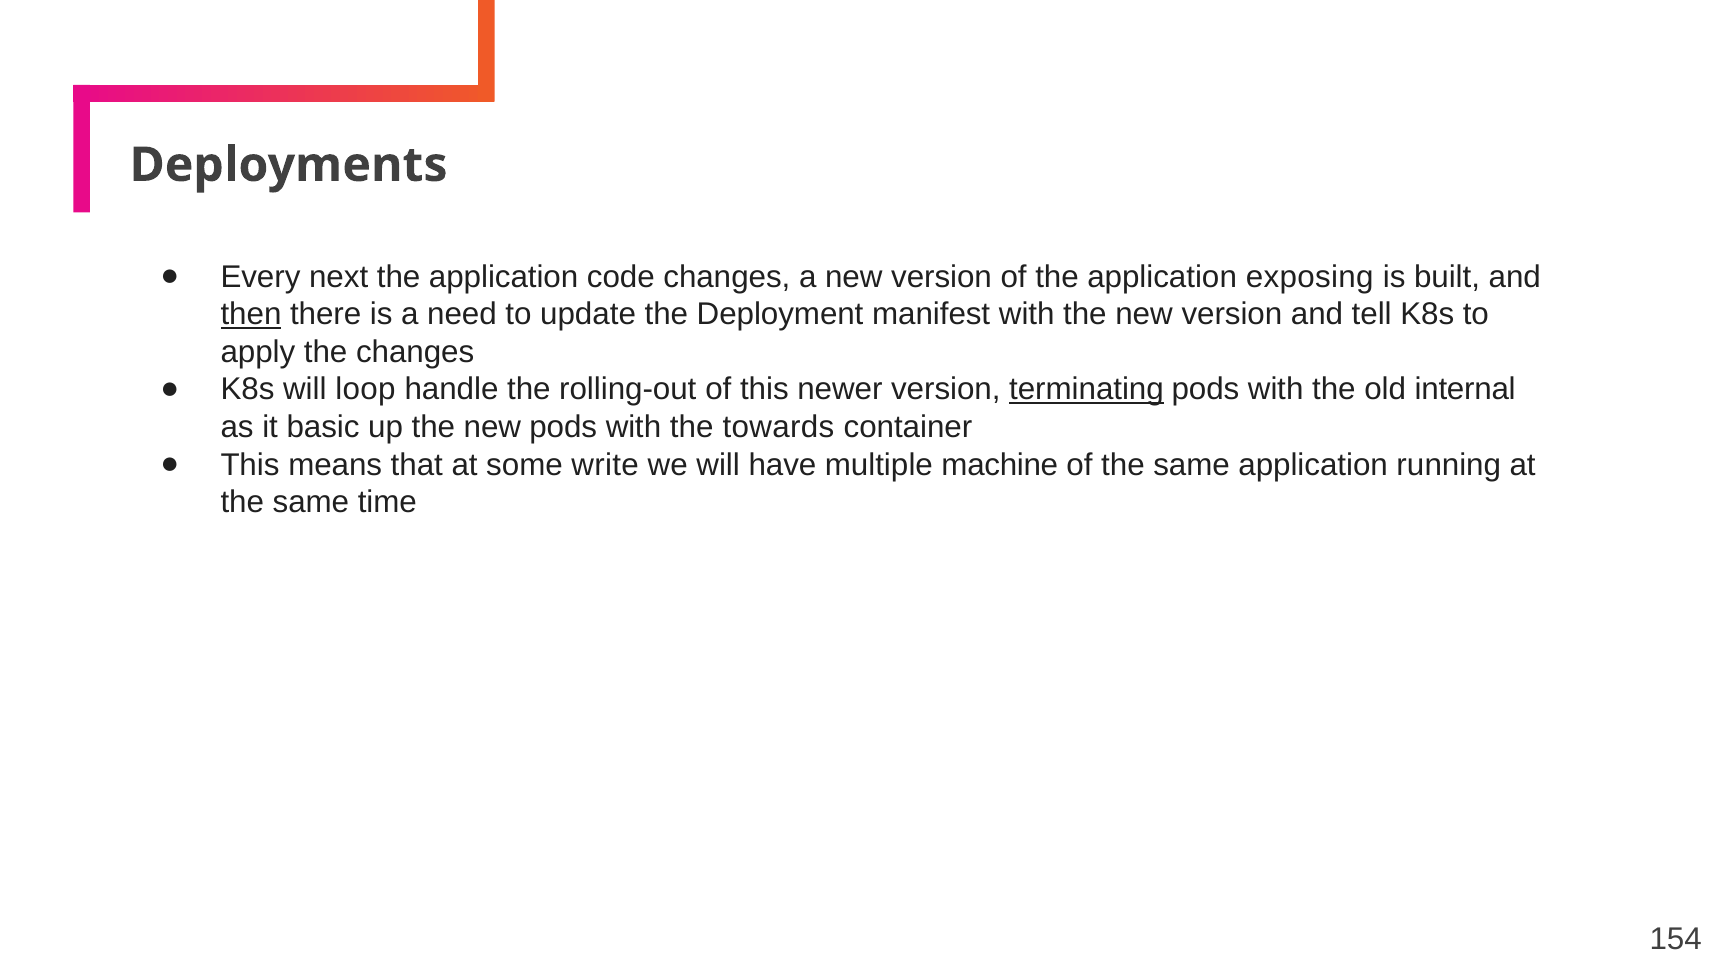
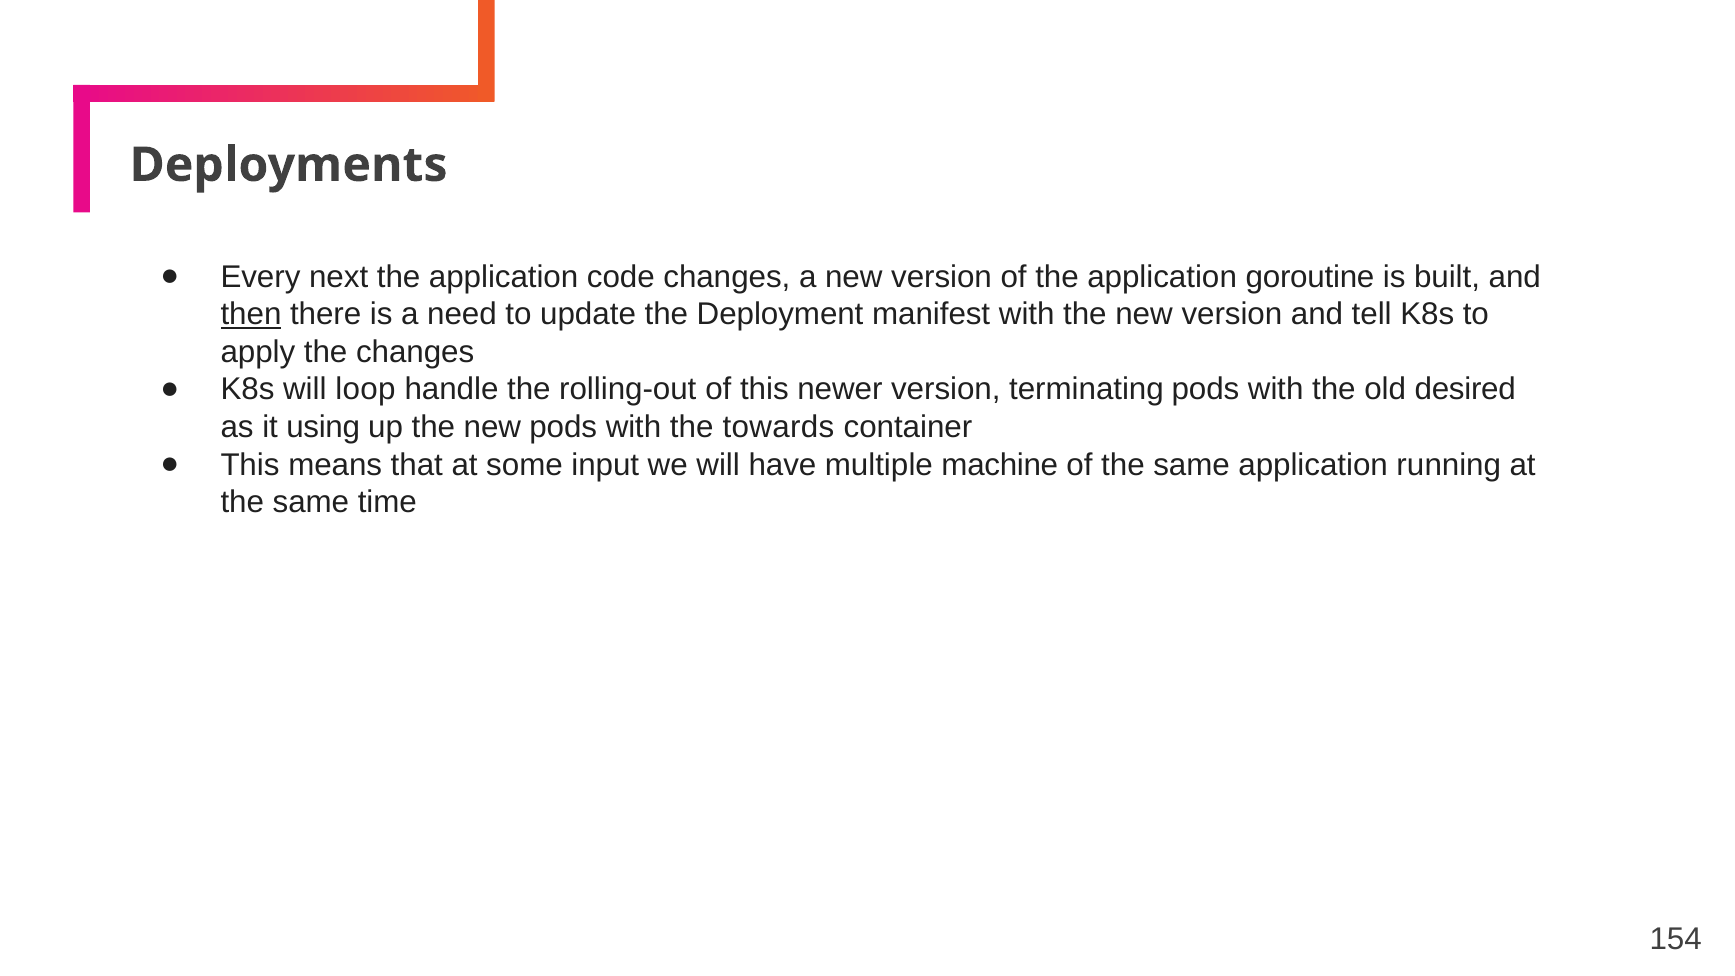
exposing: exposing -> goroutine
terminating underline: present -> none
internal: internal -> desired
basic: basic -> using
write: write -> input
